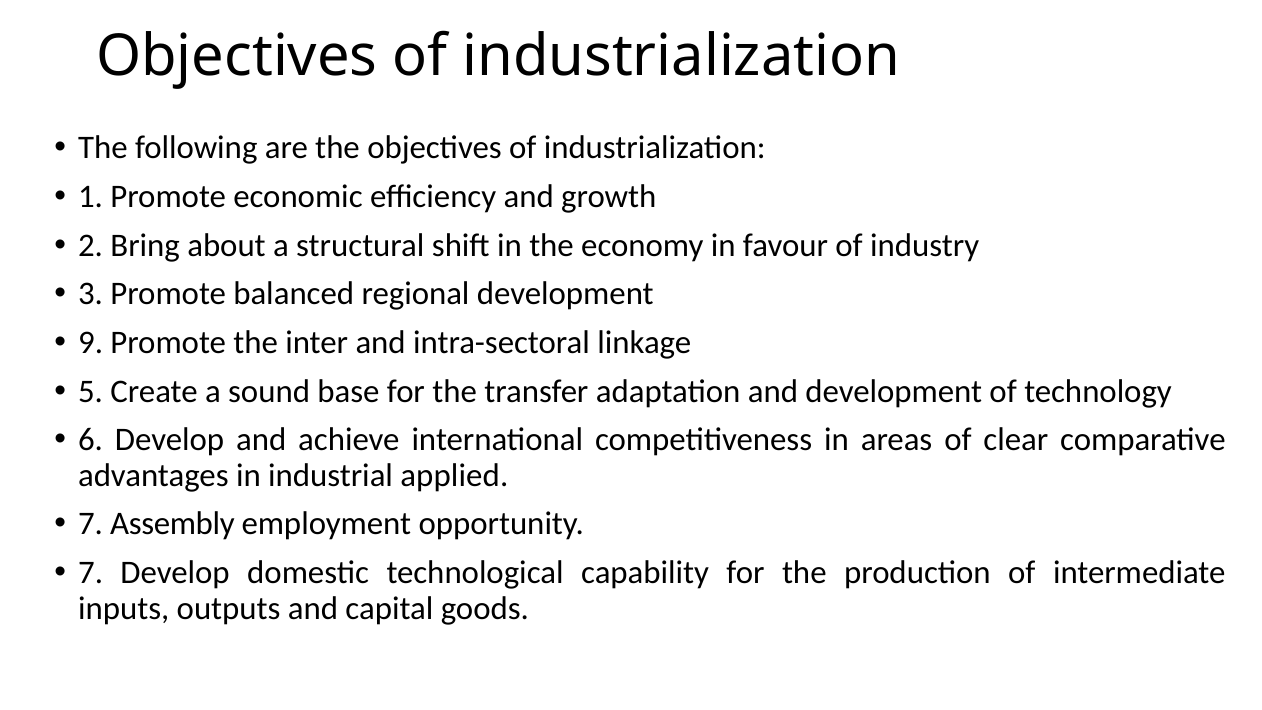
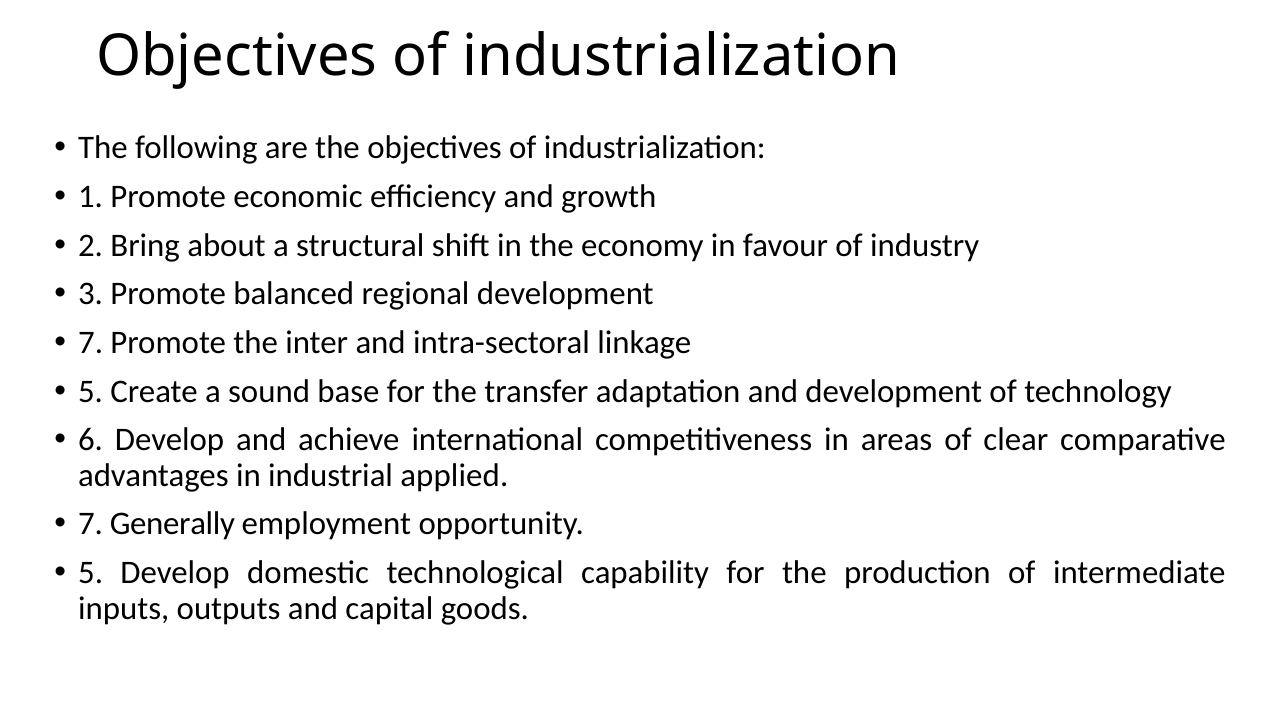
9 at (91, 343): 9 -> 7
Assembly: Assembly -> Generally
7 at (91, 573): 7 -> 5
